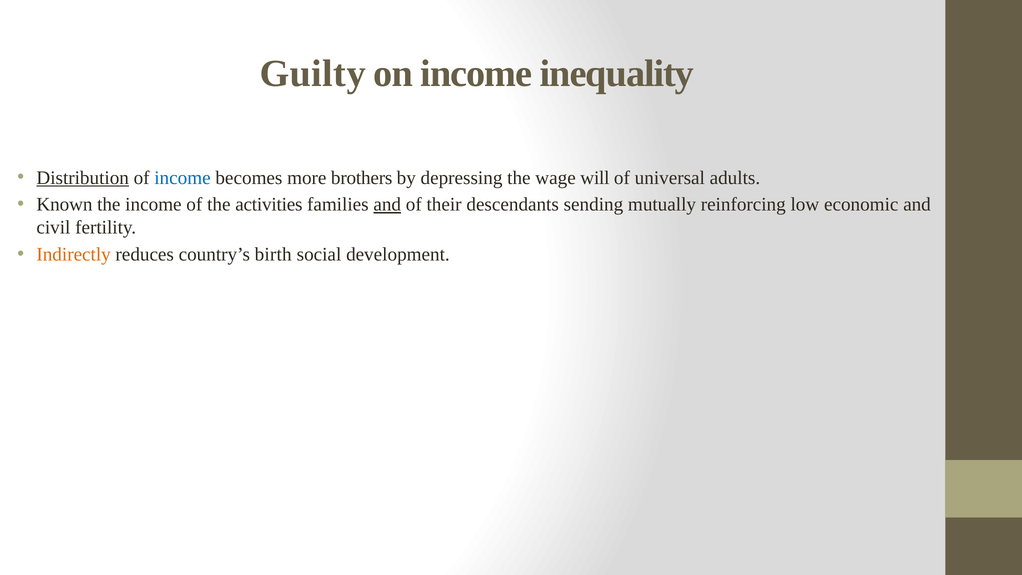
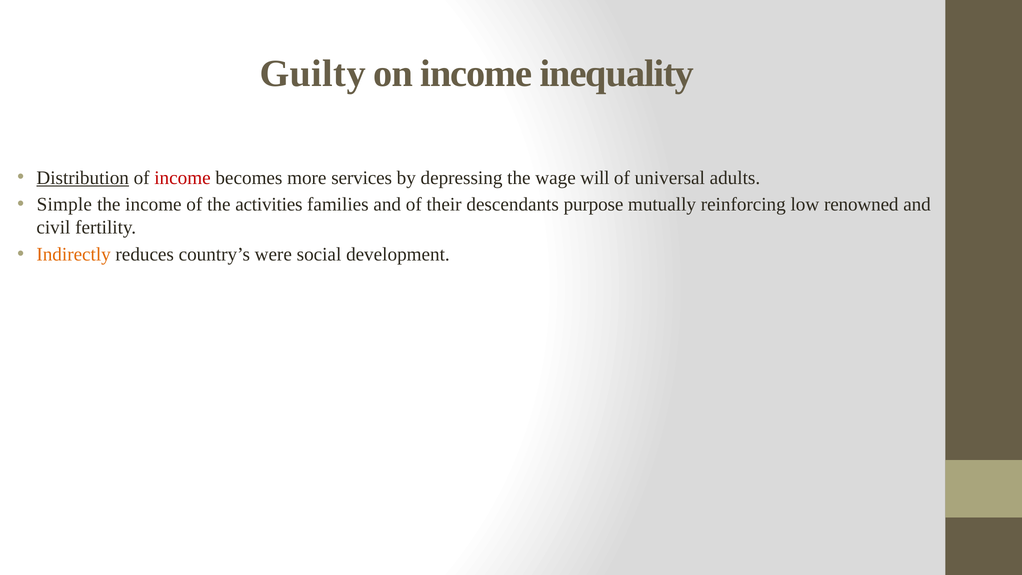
income at (182, 178) colour: blue -> red
brothers: brothers -> services
Known: Known -> Simple
and at (387, 204) underline: present -> none
sending: sending -> purpose
economic: economic -> renowned
birth: birth -> were
